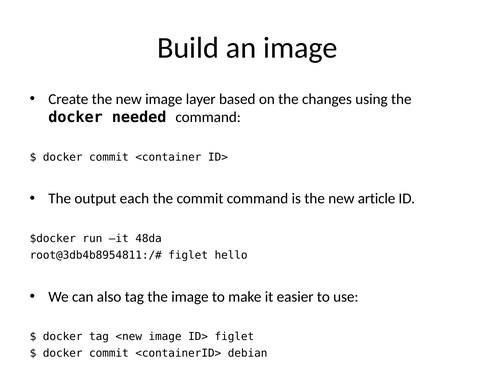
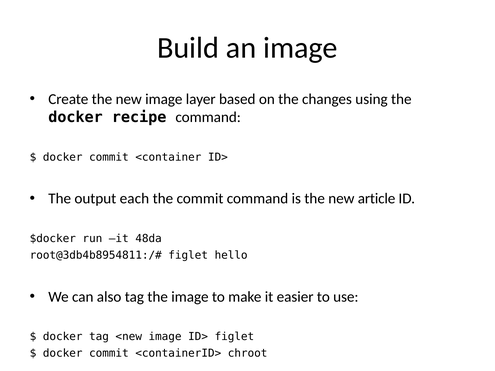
needed: needed -> recipe
debian: debian -> chroot
